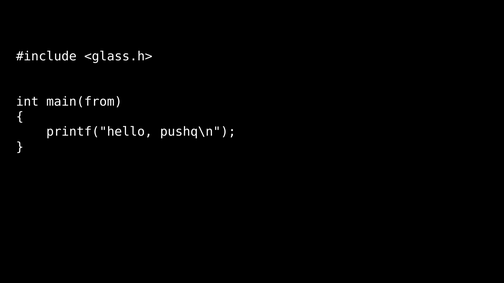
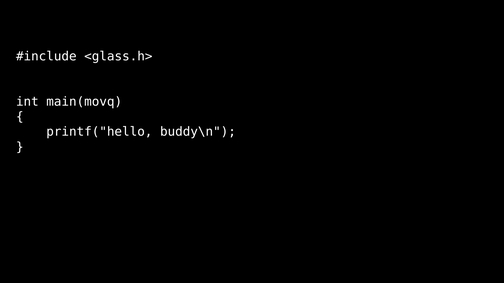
main(from: main(from -> main(movq
pushq\n: pushq\n -> buddy\n
